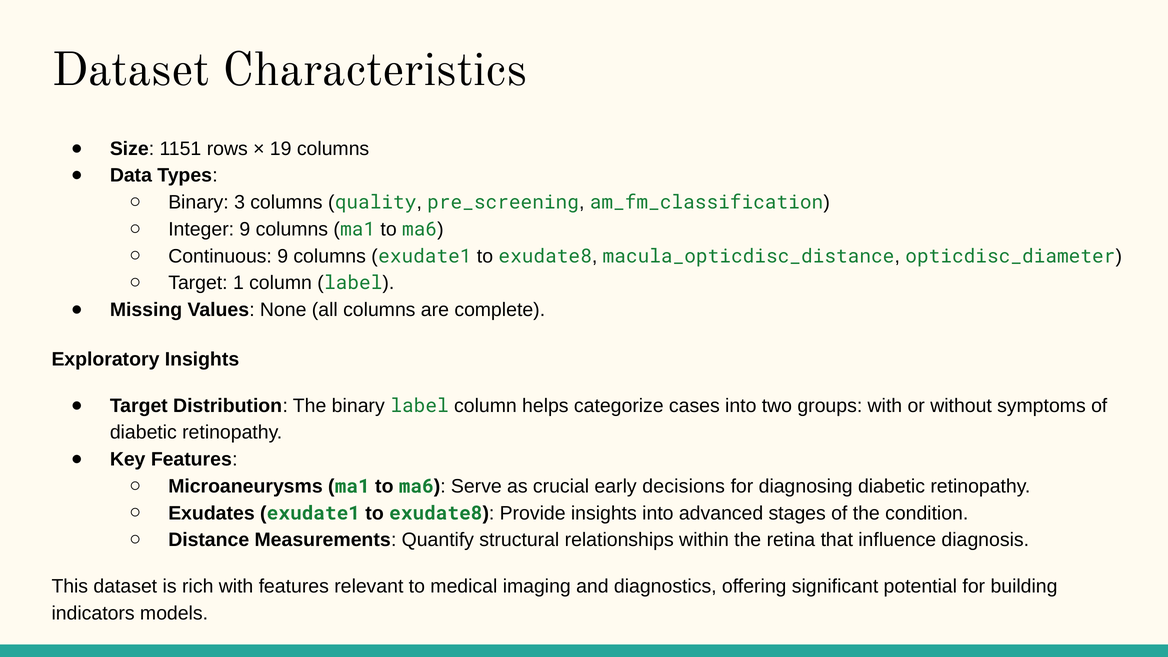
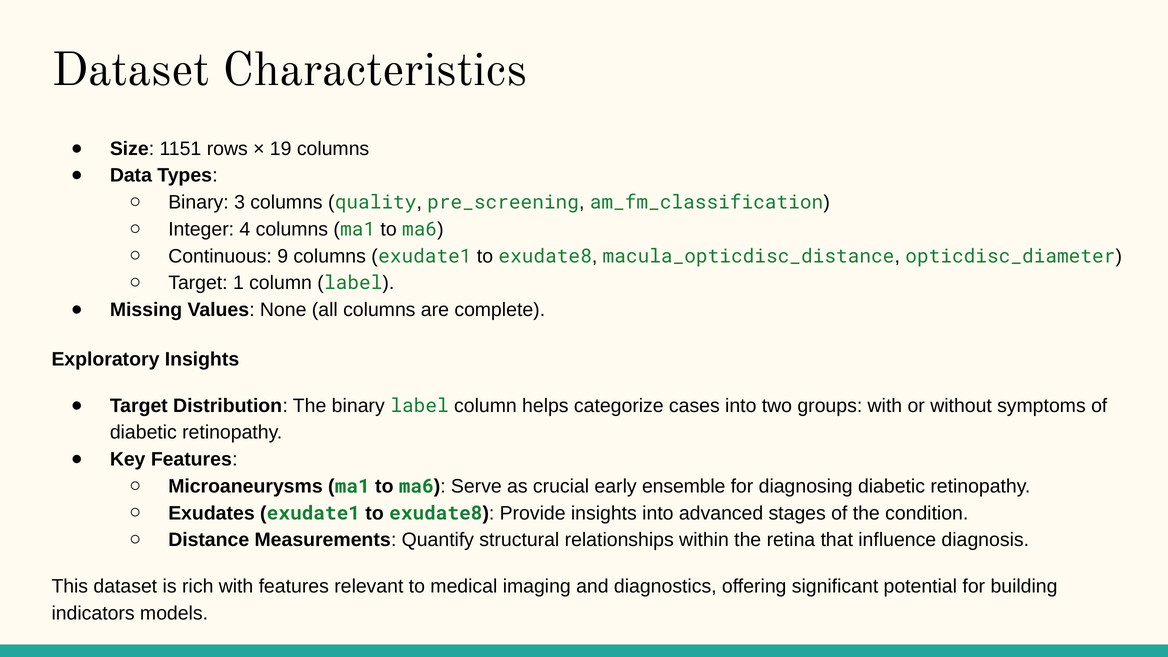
Integer 9: 9 -> 4
decisions: decisions -> ensemble
